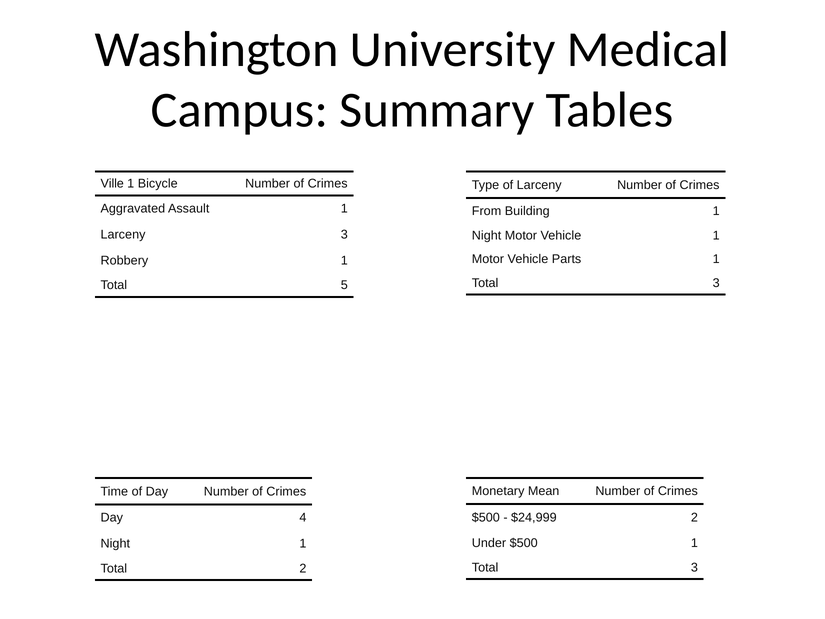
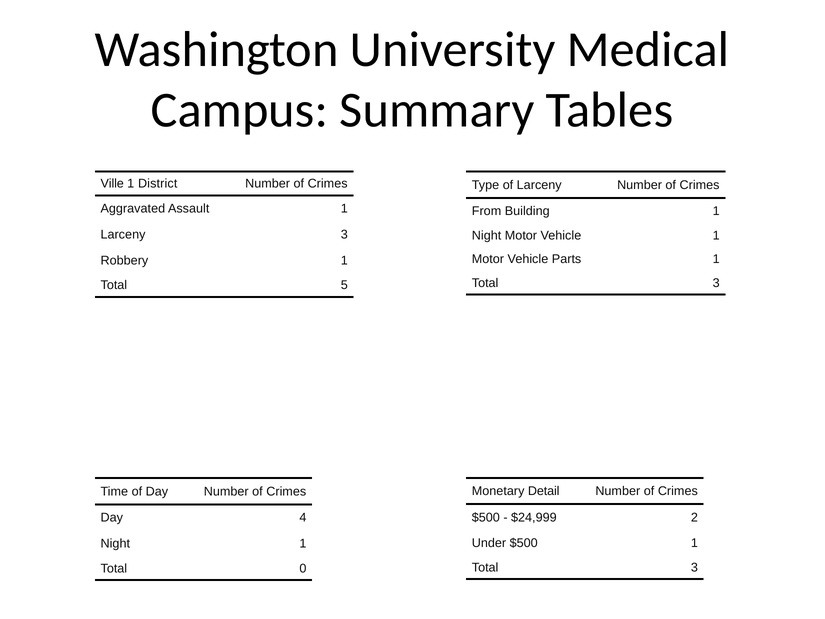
Bicycle: Bicycle -> District
Mean: Mean -> Detail
Total 2: 2 -> 0
